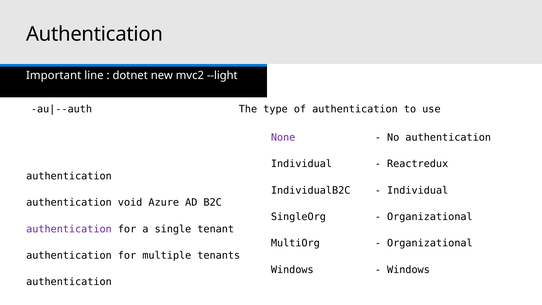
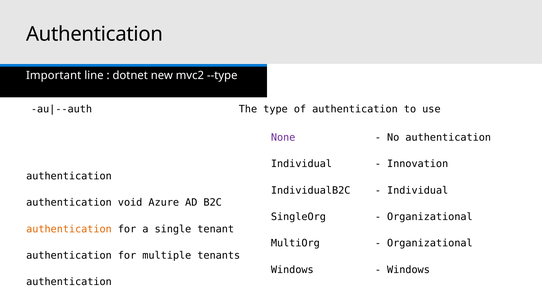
--light: --light -> --type
Reactredux: Reactredux -> Innovation
authentication at (69, 229) colour: purple -> orange
